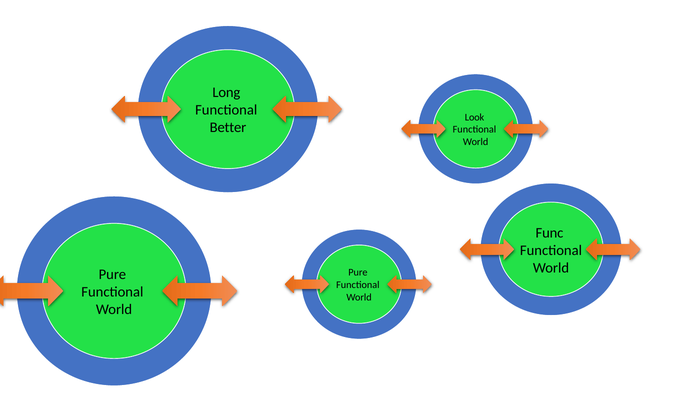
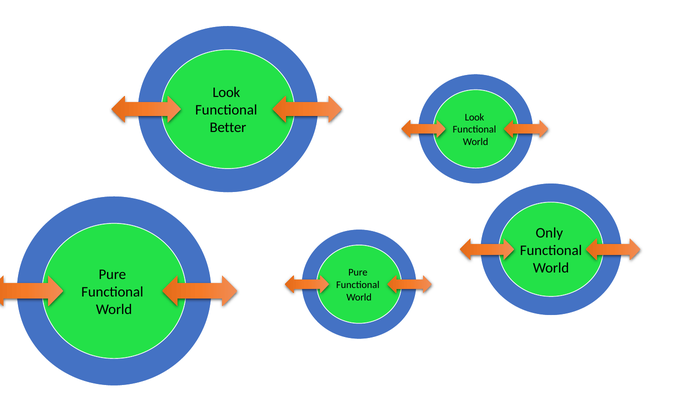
Long at (226, 93): Long -> Look
Func: Func -> Only
